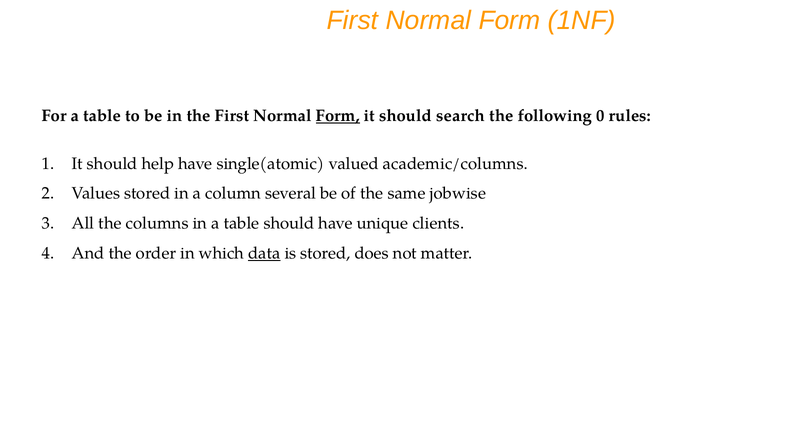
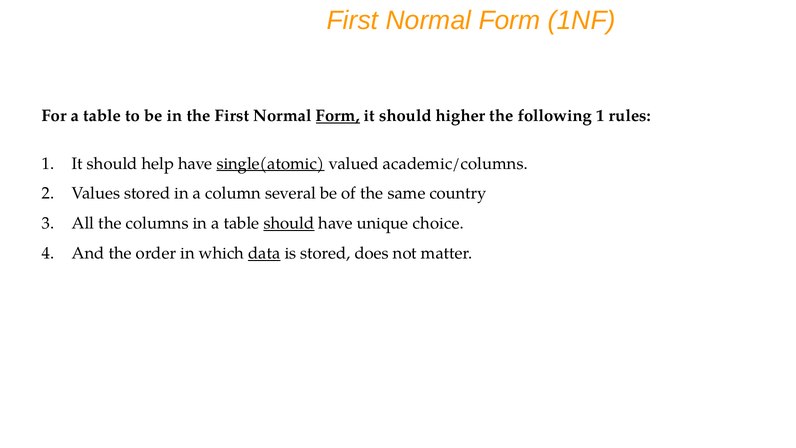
search: search -> higher
following 0: 0 -> 1
single(atomic underline: none -> present
jobwise: jobwise -> country
should at (289, 223) underline: none -> present
clients: clients -> choice
